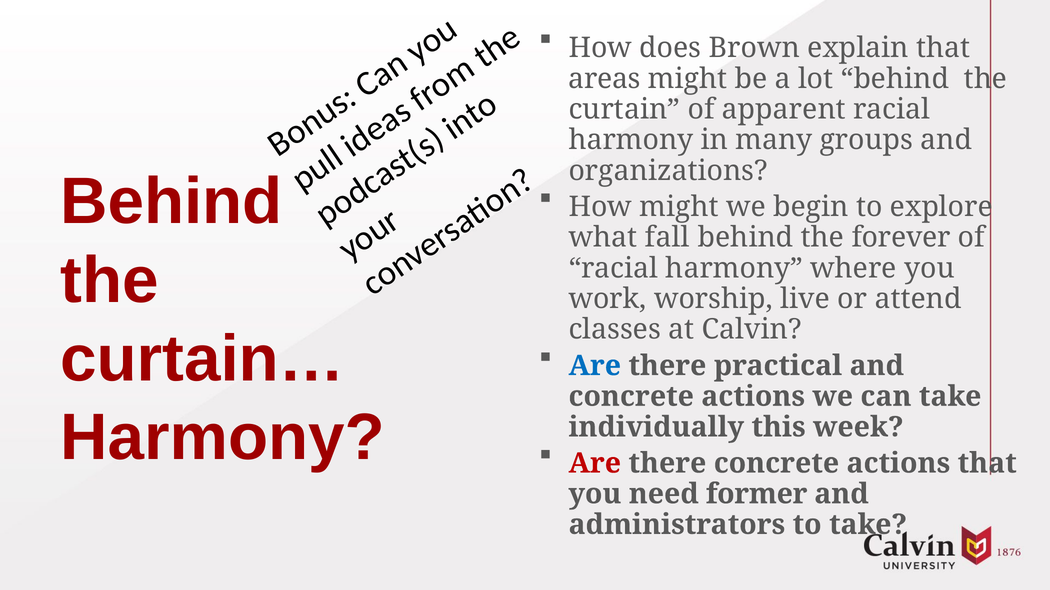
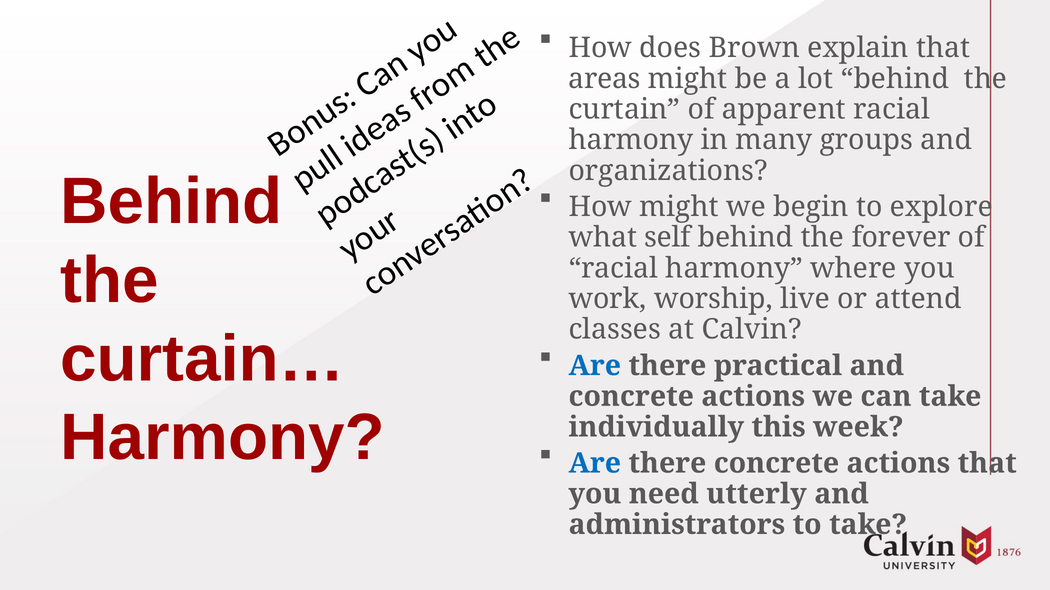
fall: fall -> self
Are at (595, 464) colour: red -> blue
former: former -> utterly
